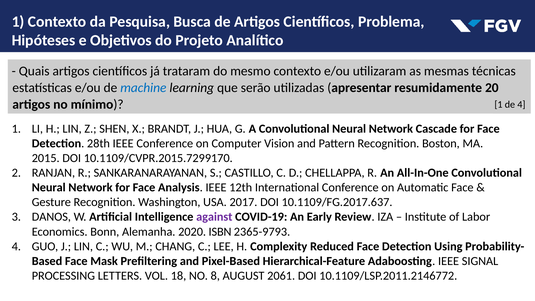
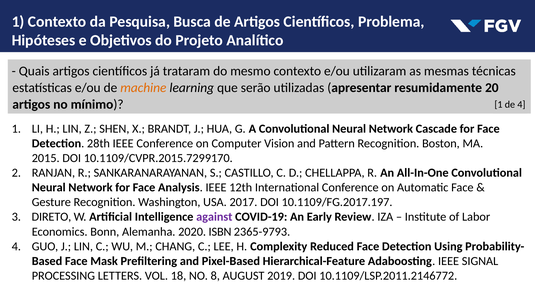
machine colour: blue -> orange
10.1109/FG.2017.637: 10.1109/FG.2017.637 -> 10.1109/FG.2017.197
DANOS: DANOS -> DIRETO
2061: 2061 -> 2019
